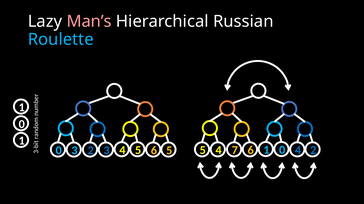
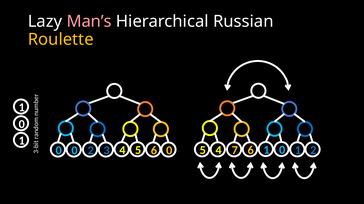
Roulette colour: light blue -> yellow
4 1 0 4: 4 -> 1
0 3: 3 -> 0
5 6 5: 5 -> 0
